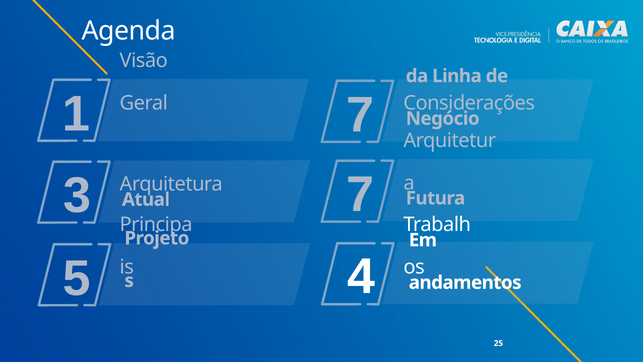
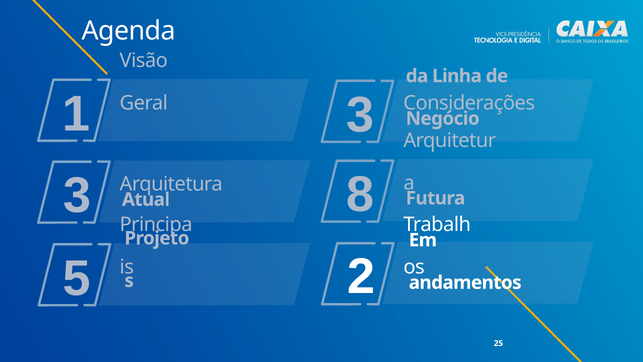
1 7: 7 -> 3
Arquitetura 7: 7 -> 8
4: 4 -> 2
